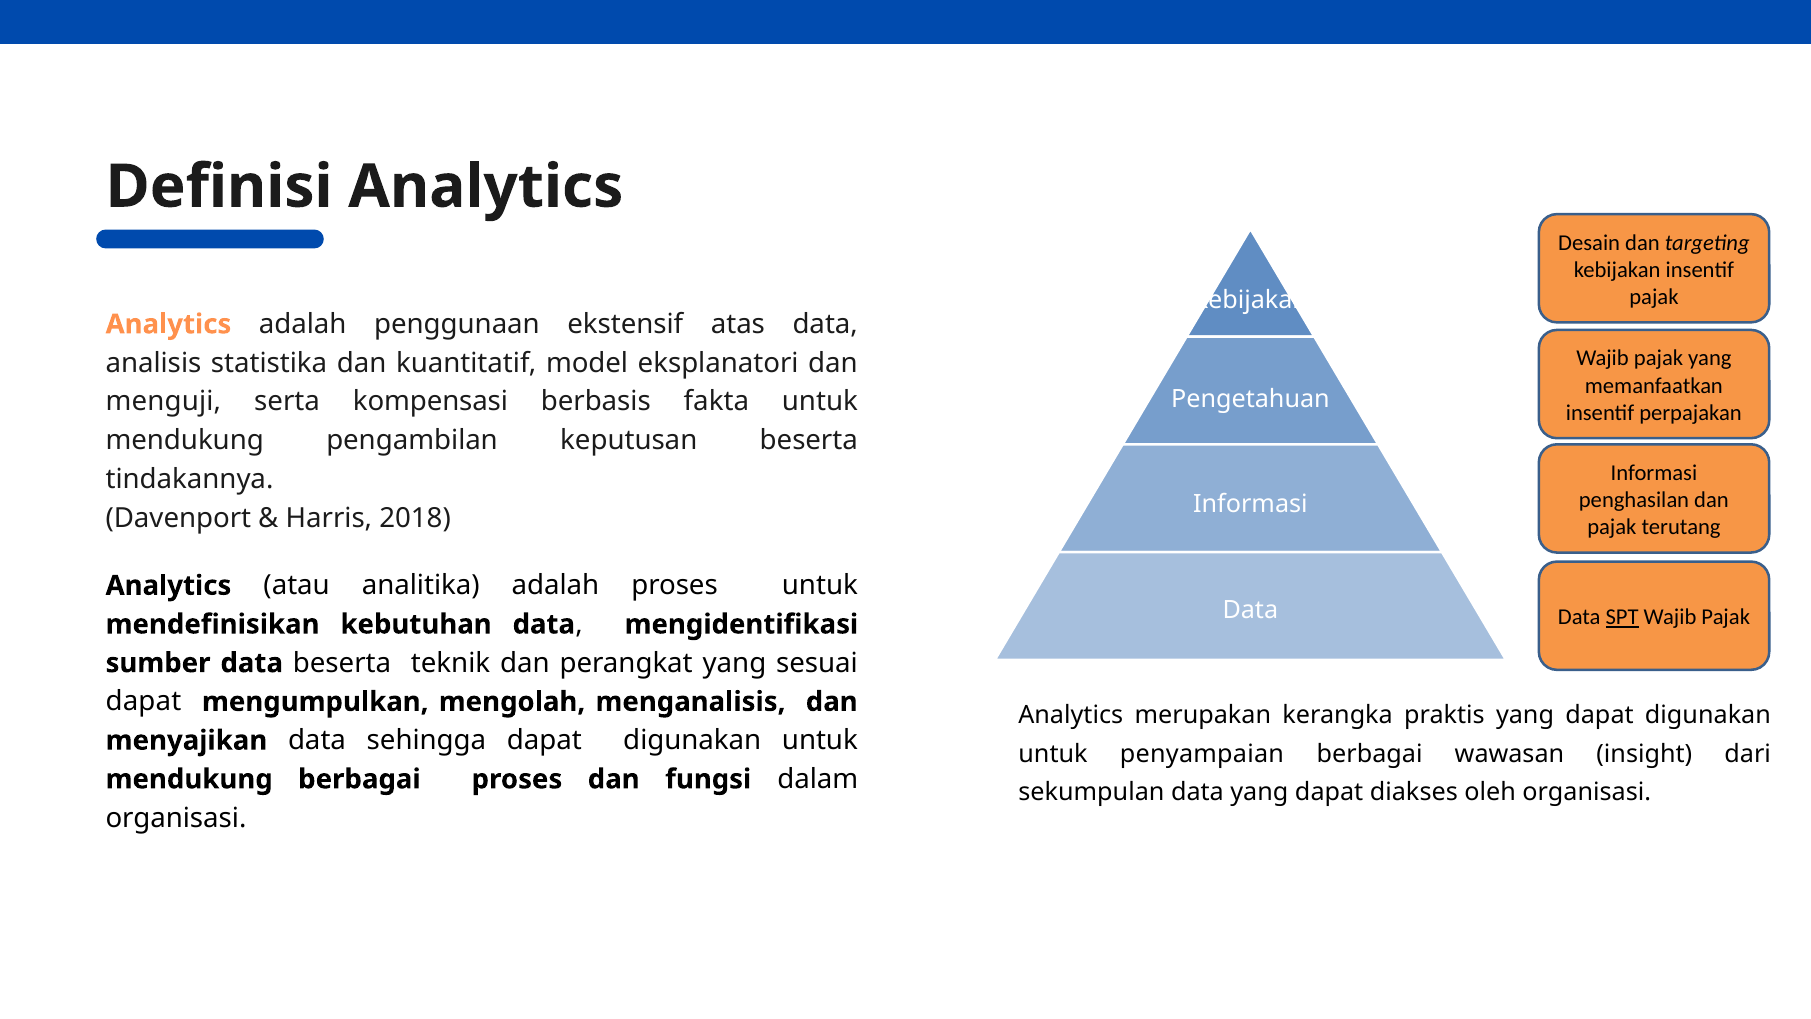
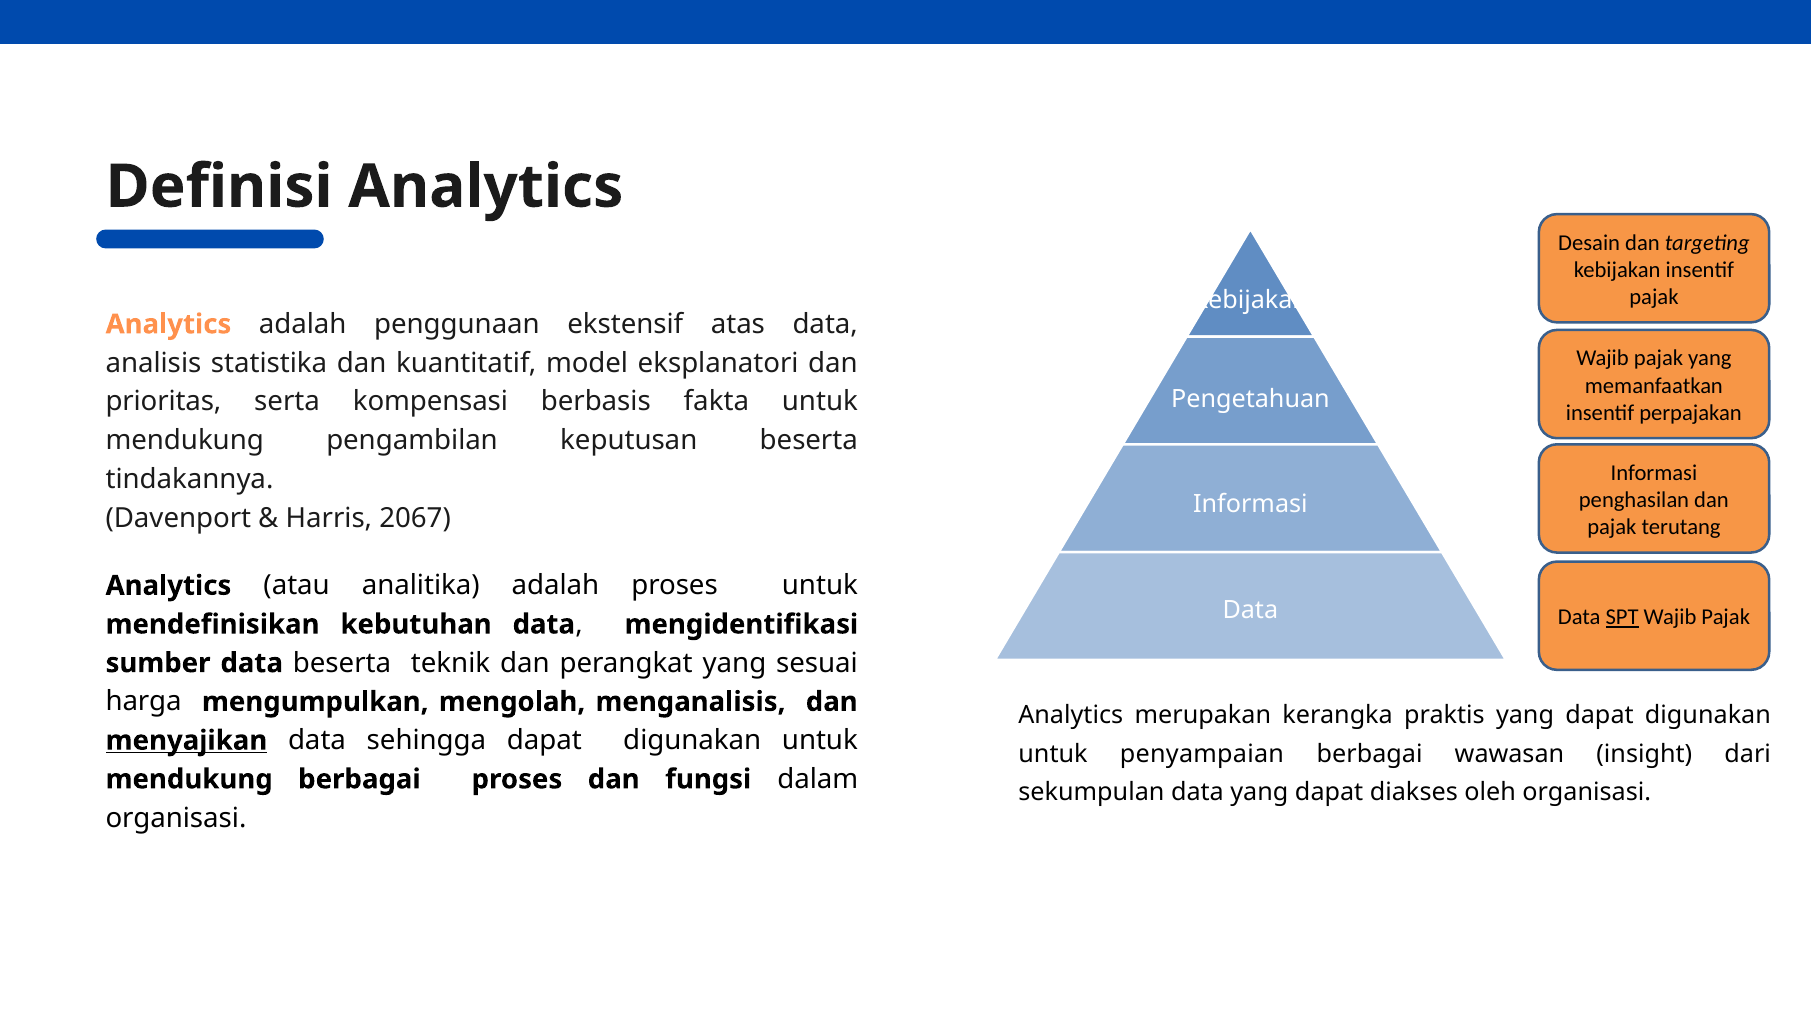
menguji: menguji -> prioritas
2018: 2018 -> 2067
dapat at (143, 702): dapat -> harga
menyajikan underline: none -> present
